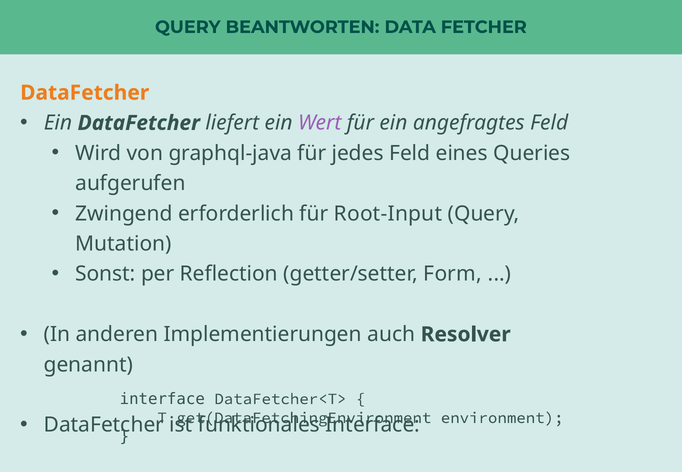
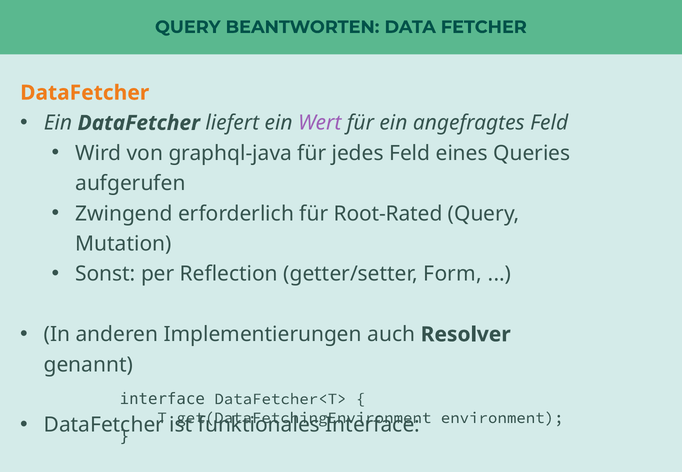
Root-Input: Root-Input -> Root-Rated
